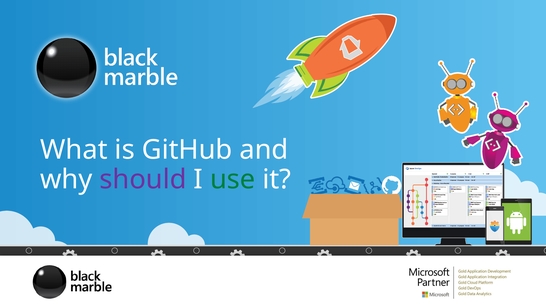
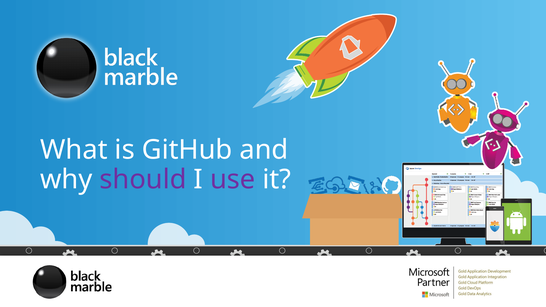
use colour: green -> purple
